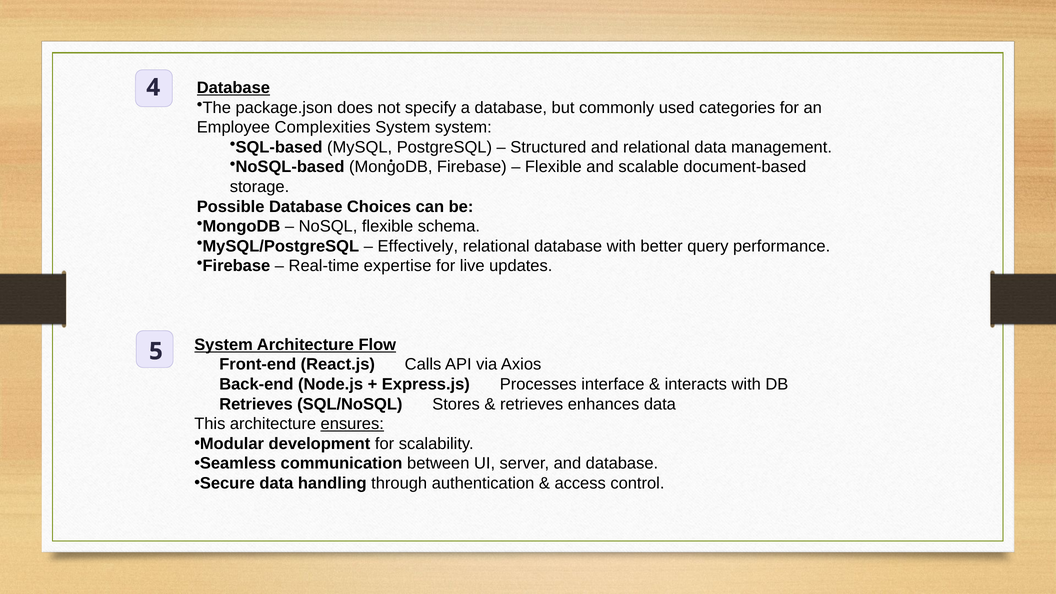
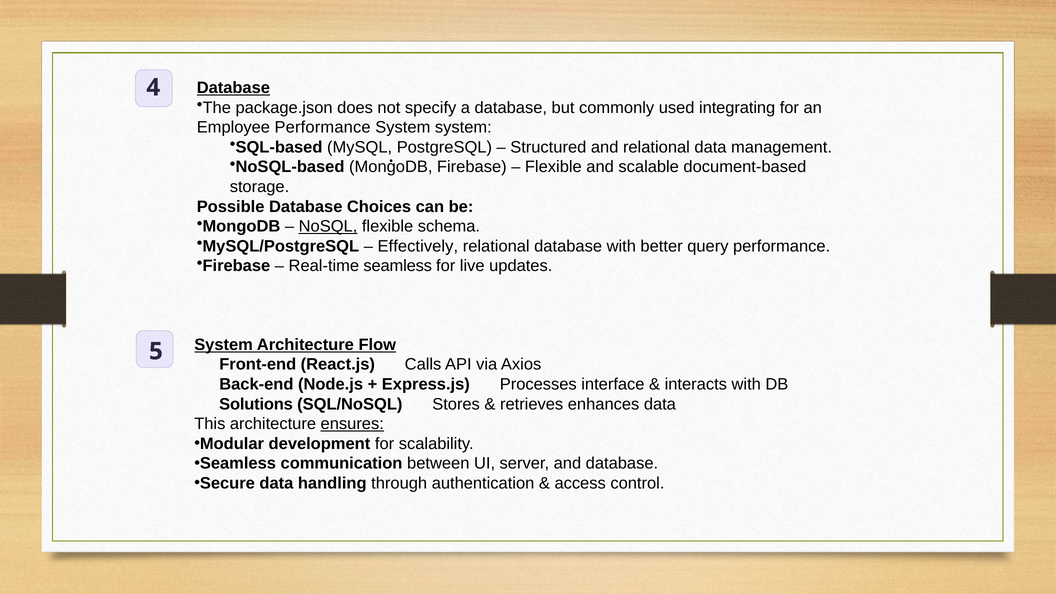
categories: categories -> integrating
Employee Complexities: Complexities -> Performance
NoSQL underline: none -> present
Real-time expertise: expertise -> seamless
Retrieves at (256, 404): Retrieves -> Solutions
